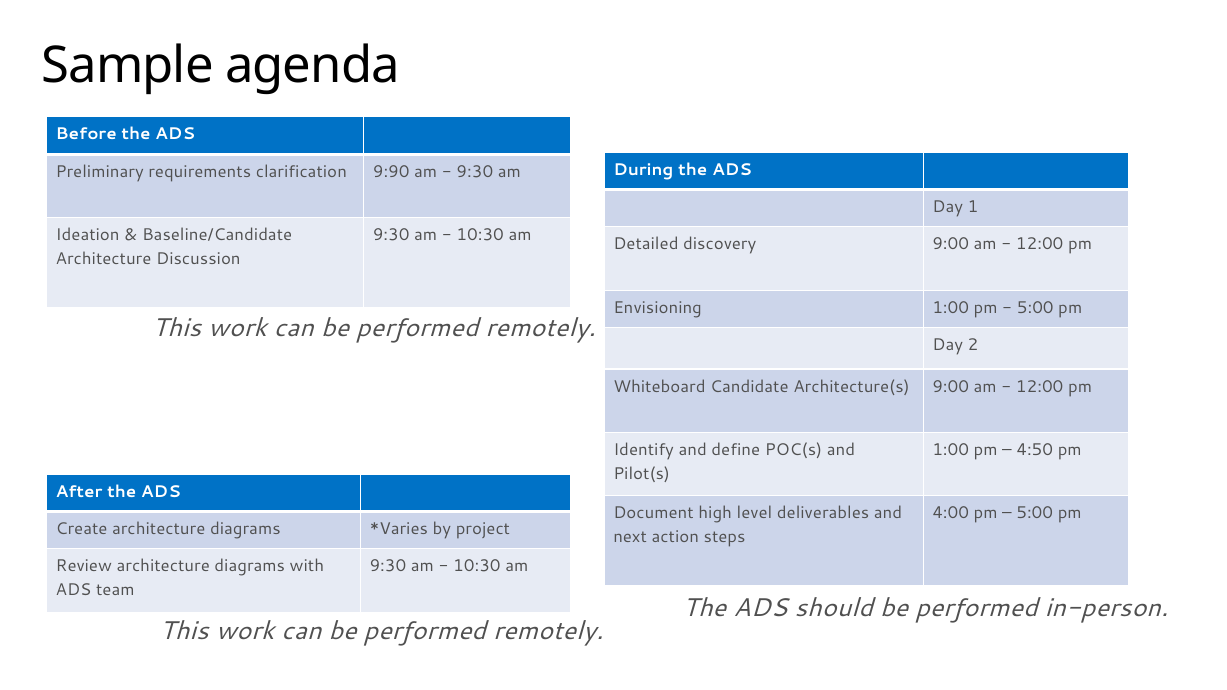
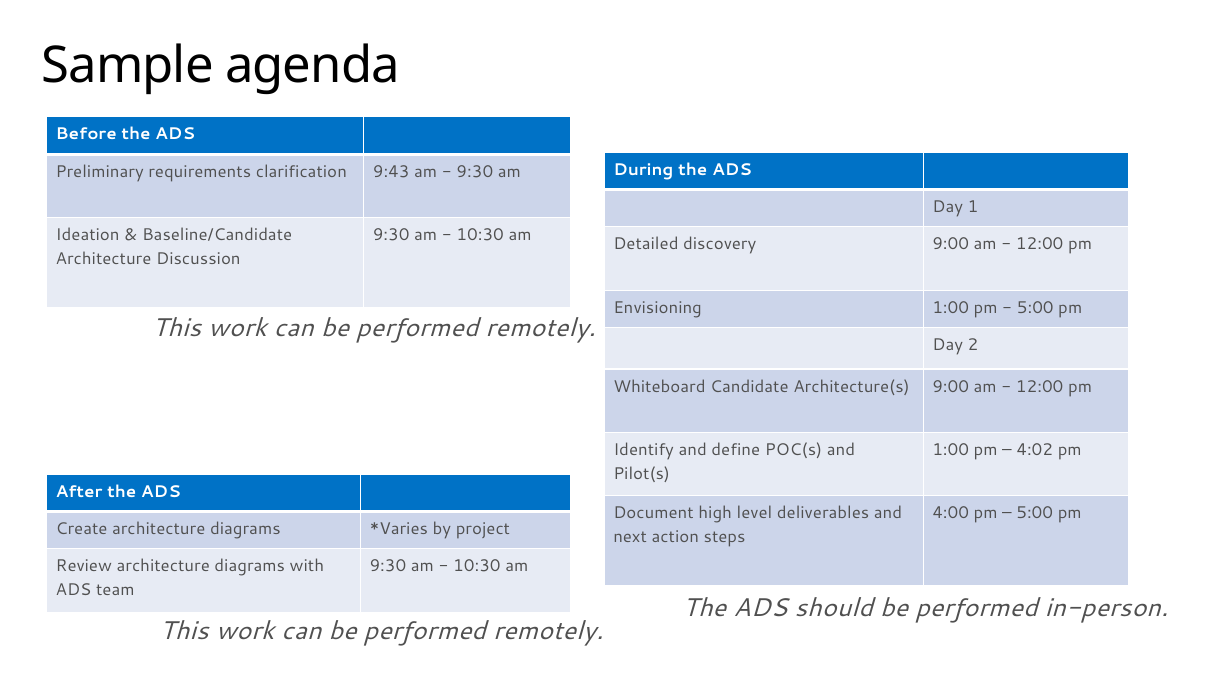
9:90: 9:90 -> 9:43
4:50: 4:50 -> 4:02
